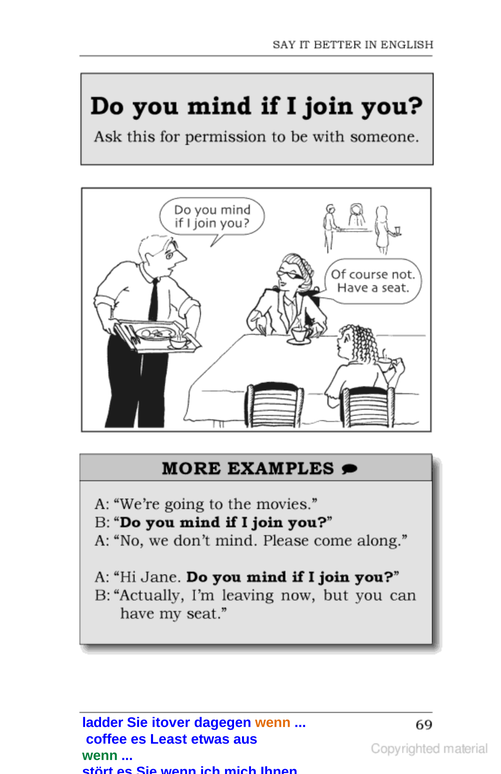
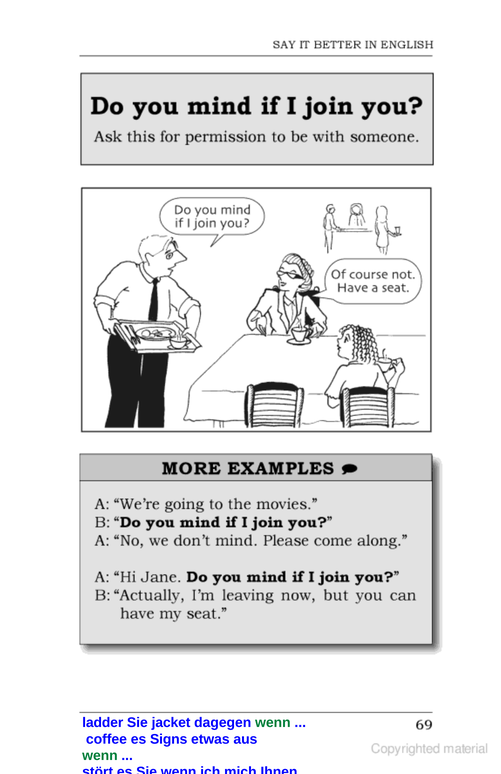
itover: itover -> jacket
wenn at (273, 723) colour: orange -> green
Least: Least -> Signs
